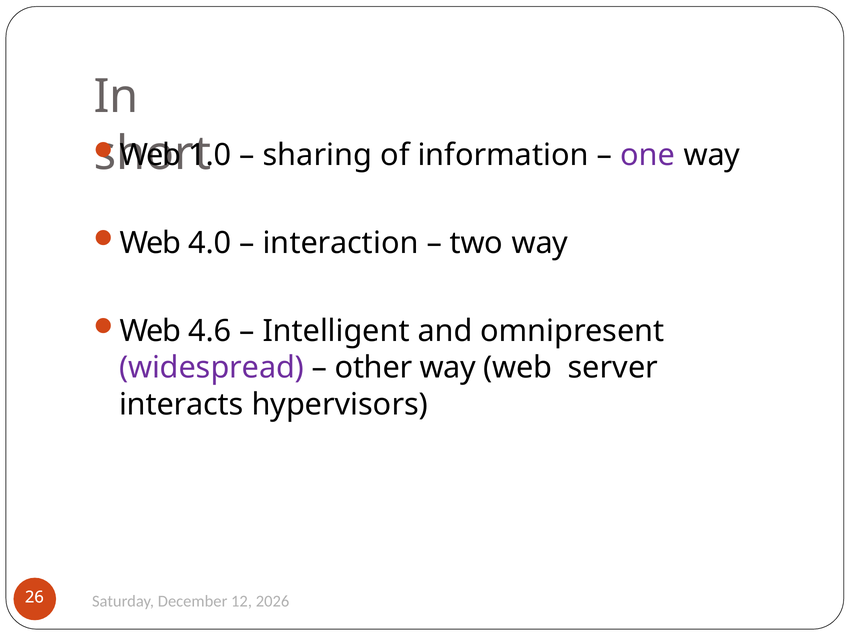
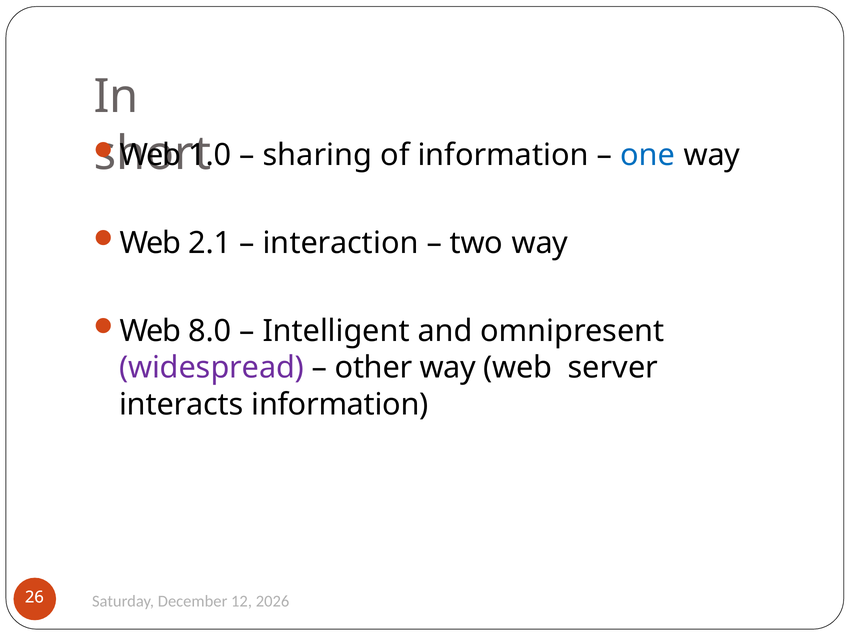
one colour: purple -> blue
4.0: 4.0 -> 2.1
4.6: 4.6 -> 8.0
interacts hypervisors: hypervisors -> information
